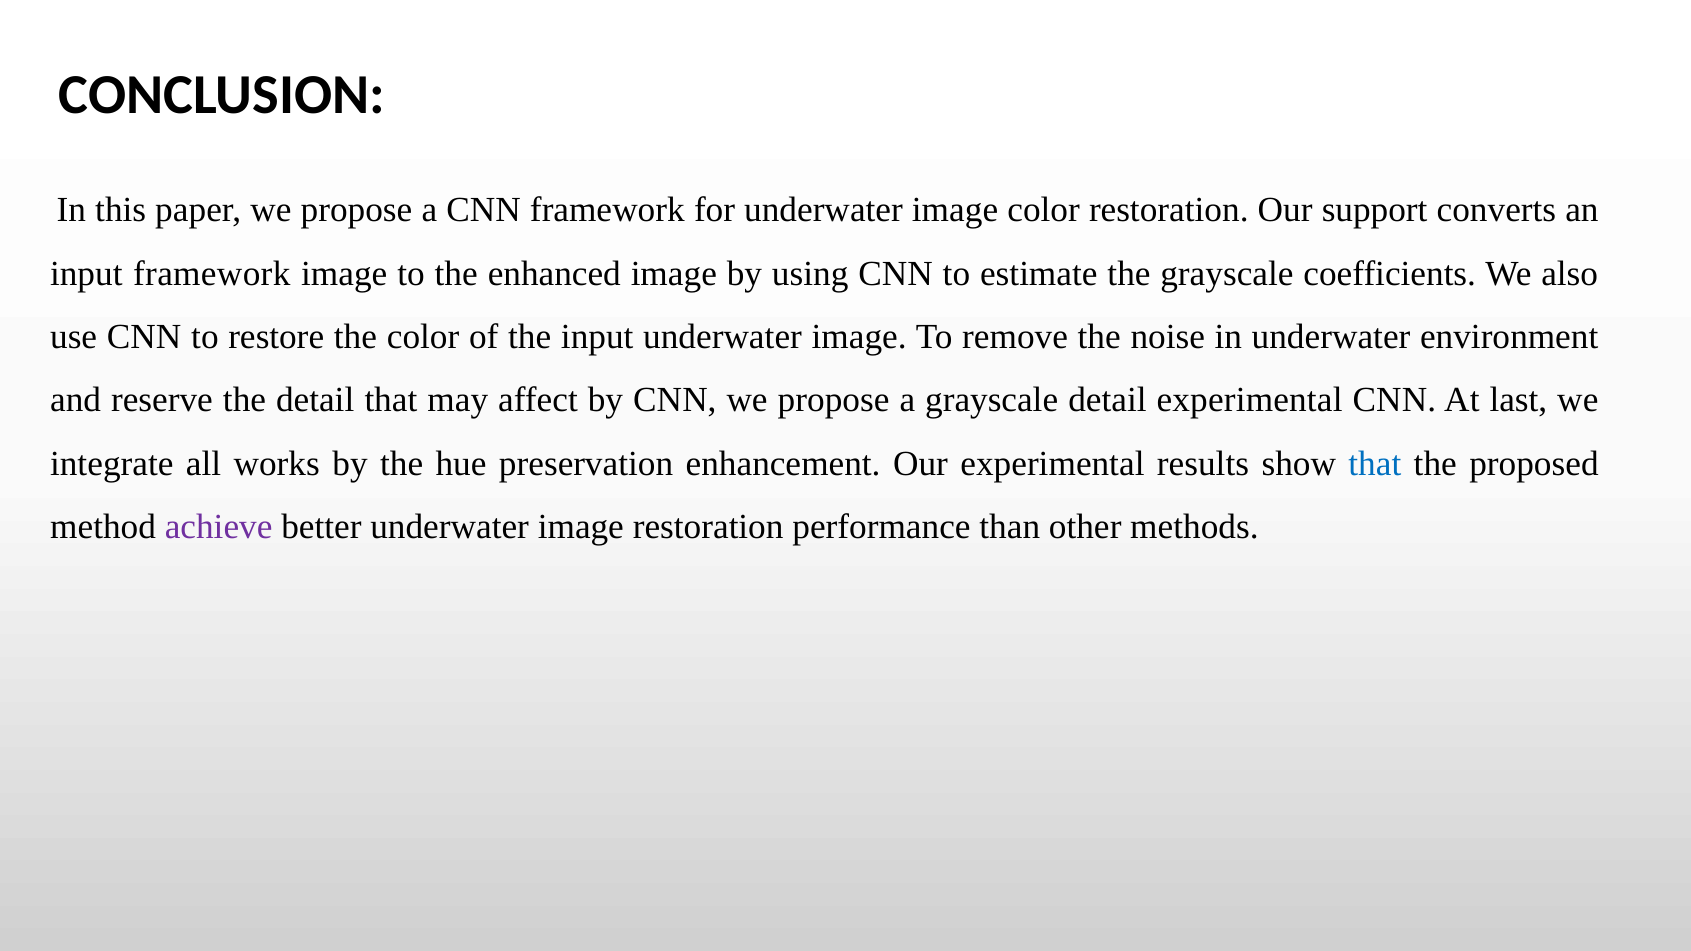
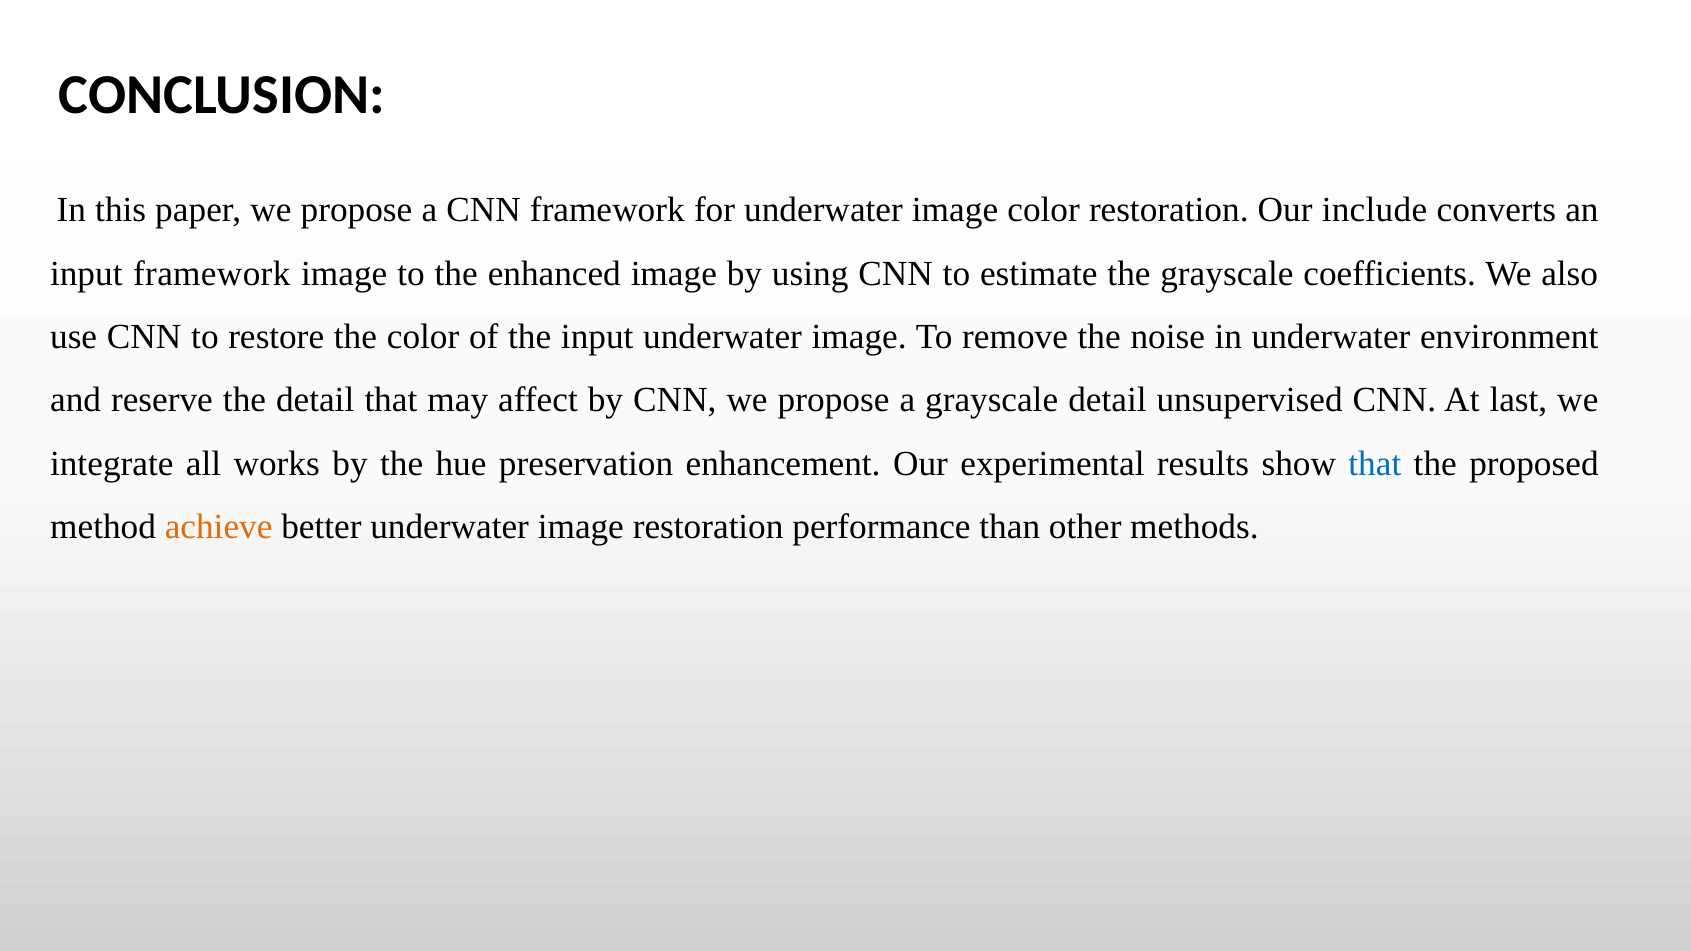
support: support -> include
detail experimental: experimental -> unsupervised
achieve colour: purple -> orange
